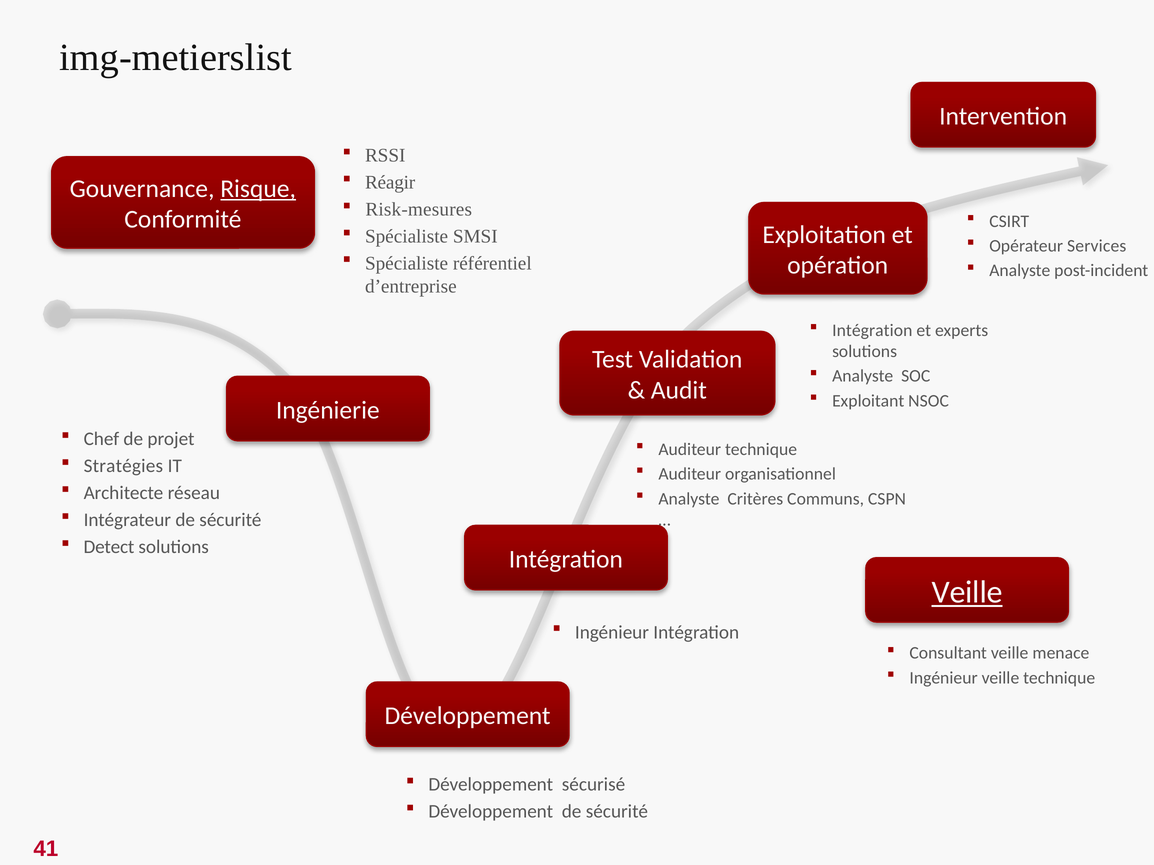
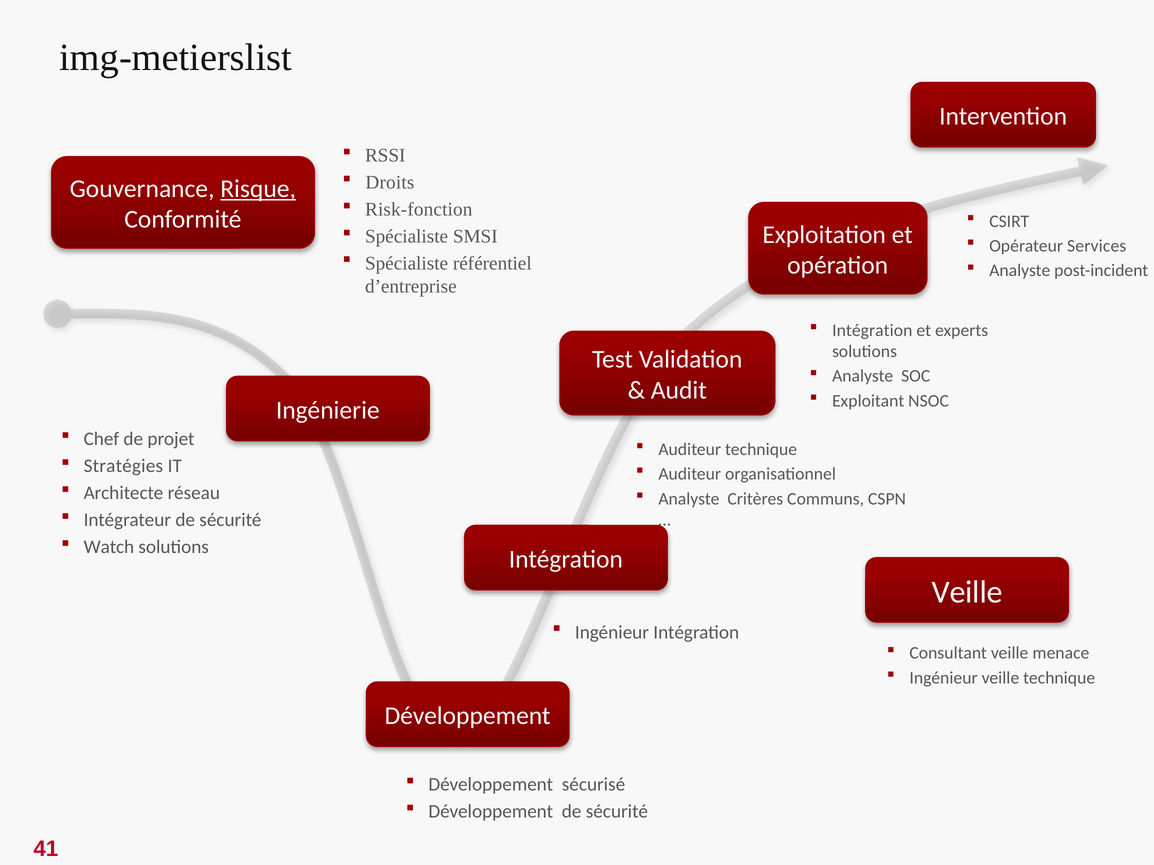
Réagir: Réagir -> Droits
Risk-mesures: Risk-mesures -> Risk-fonction
Detect: Detect -> Watch
Veille at (967, 592) underline: present -> none
